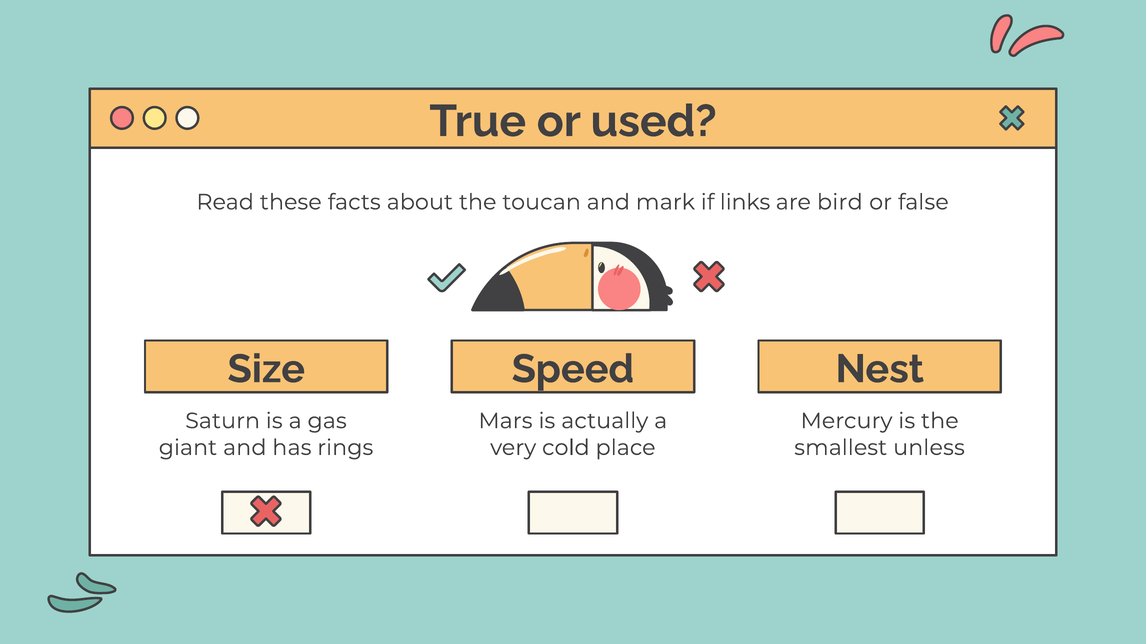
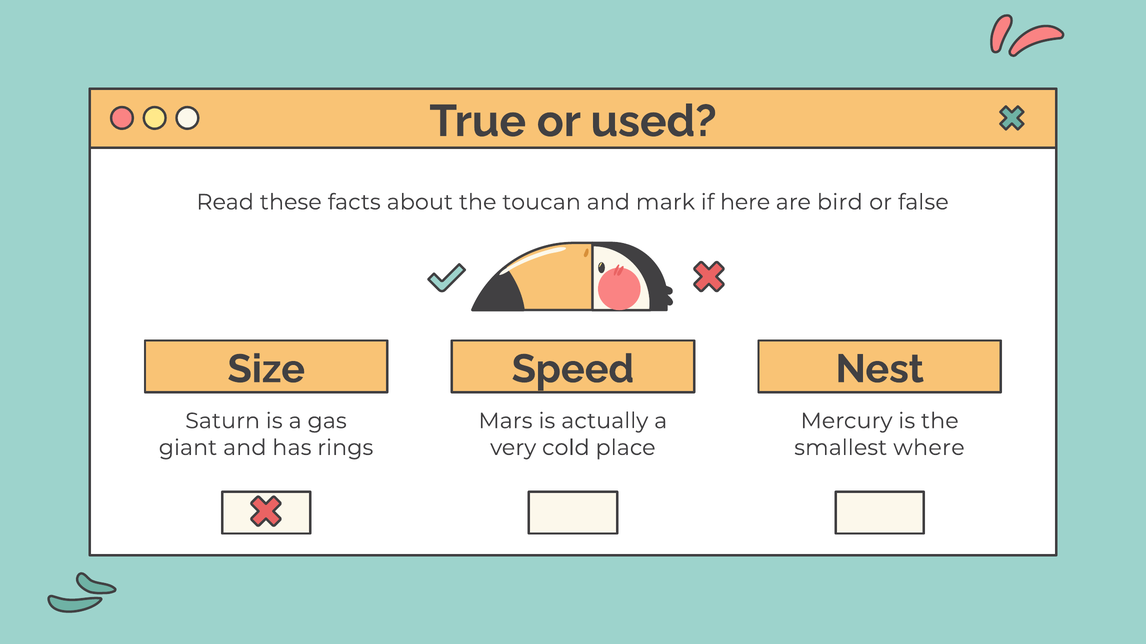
links: links -> here
unless: unless -> where
